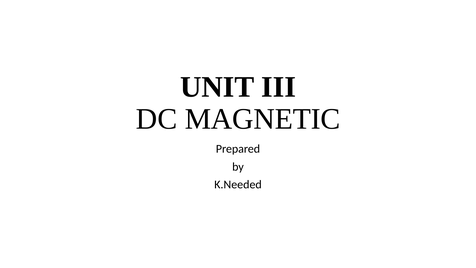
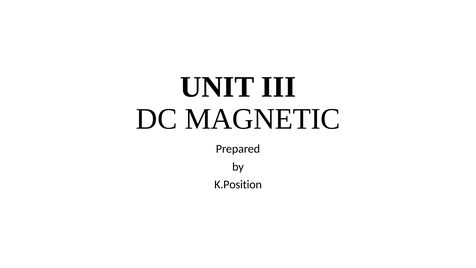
K.Needed: K.Needed -> K.Position
